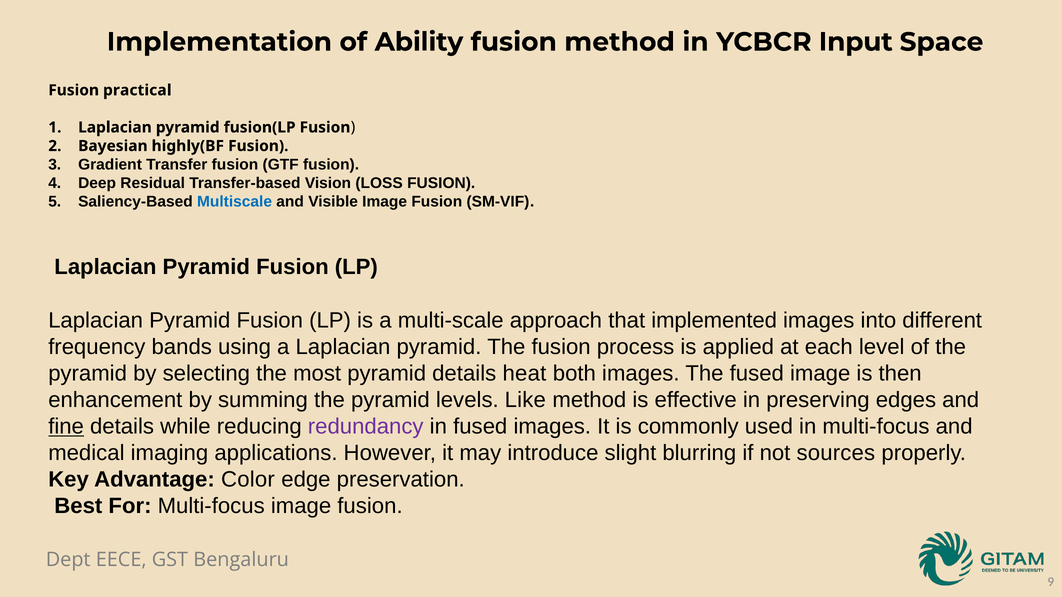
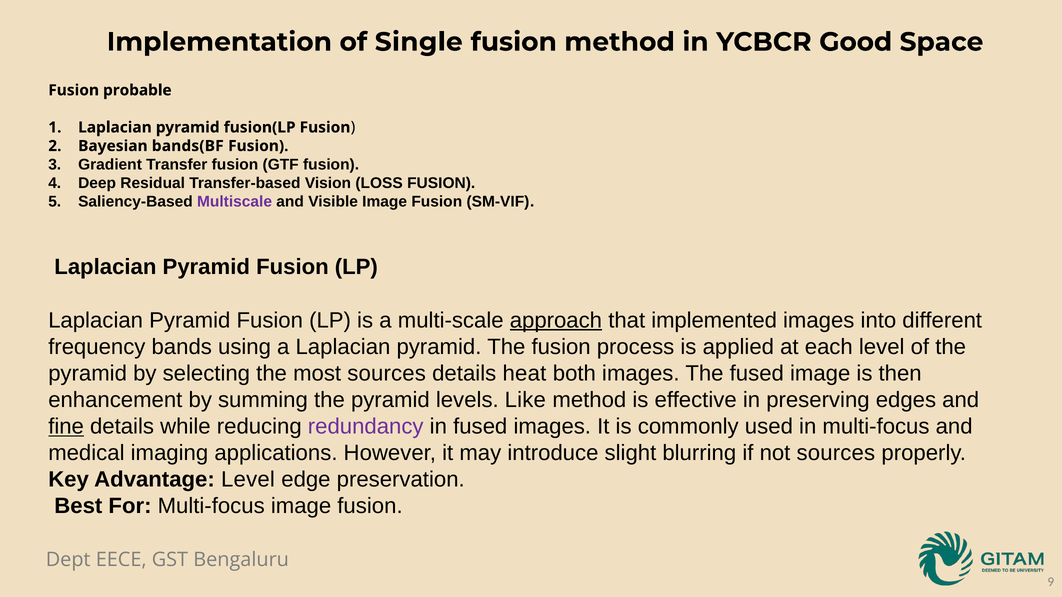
Ability: Ability -> Single
Input: Input -> Good
practical: practical -> probable
highly(BF: highly(BF -> bands(BF
Multiscale colour: blue -> purple
approach underline: none -> present
most pyramid: pyramid -> sources
Advantage Color: Color -> Level
